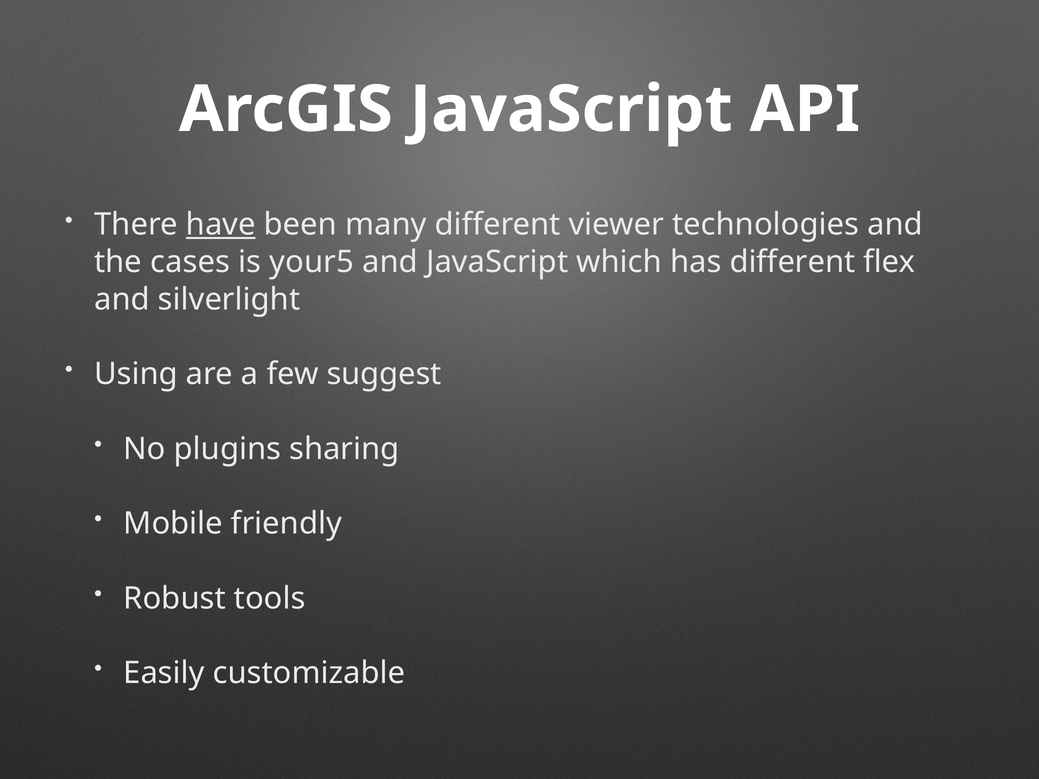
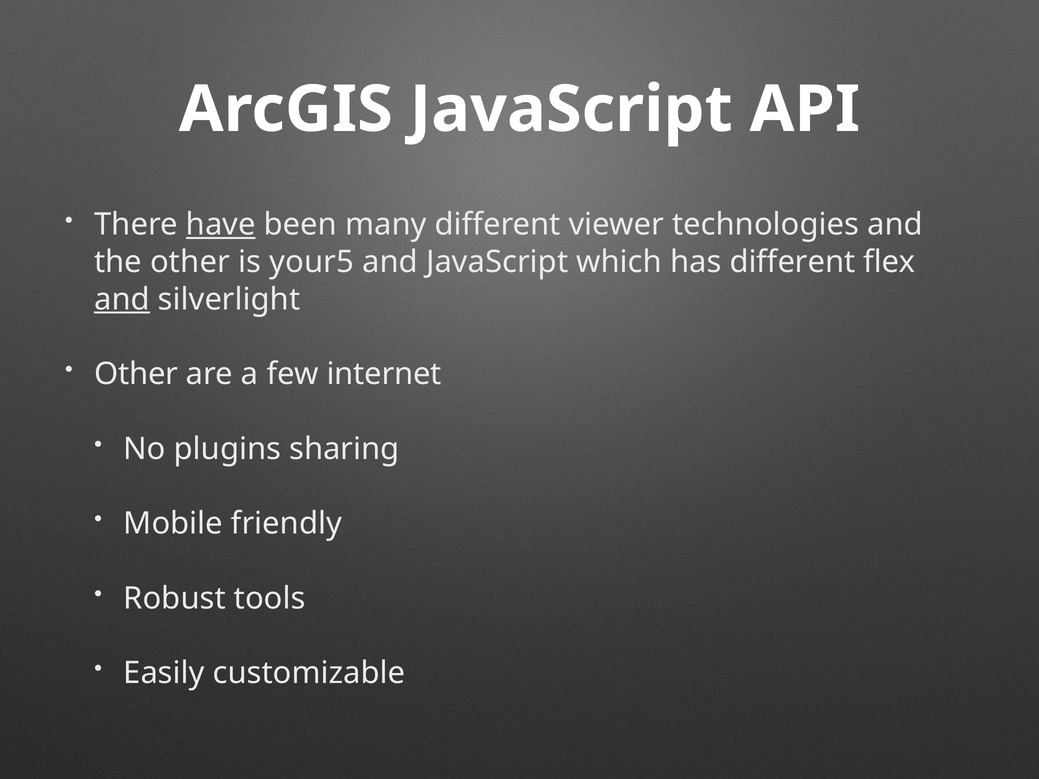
the cases: cases -> other
and at (122, 299) underline: none -> present
Using at (136, 374): Using -> Other
suggest: suggest -> internet
